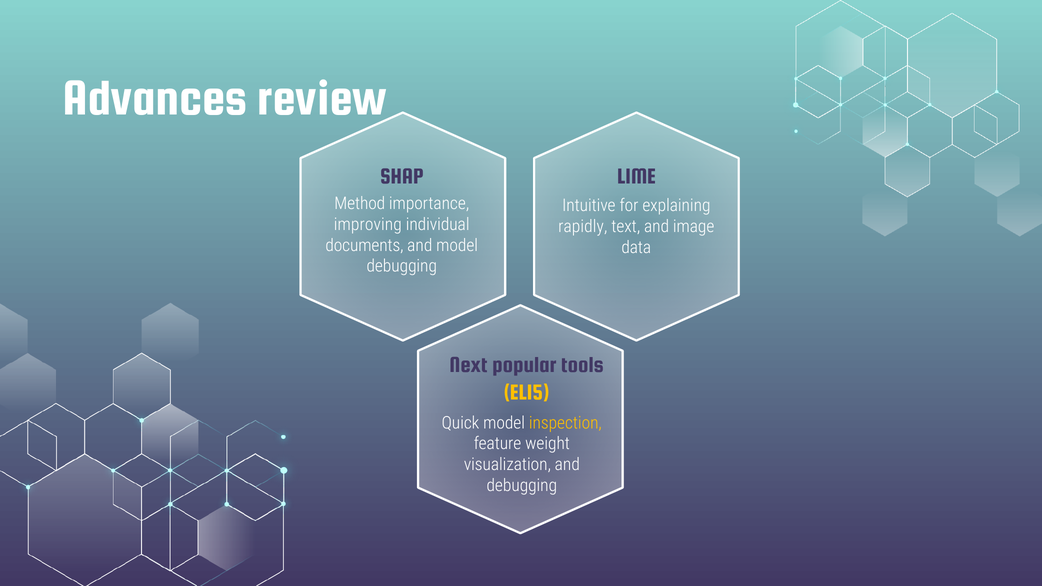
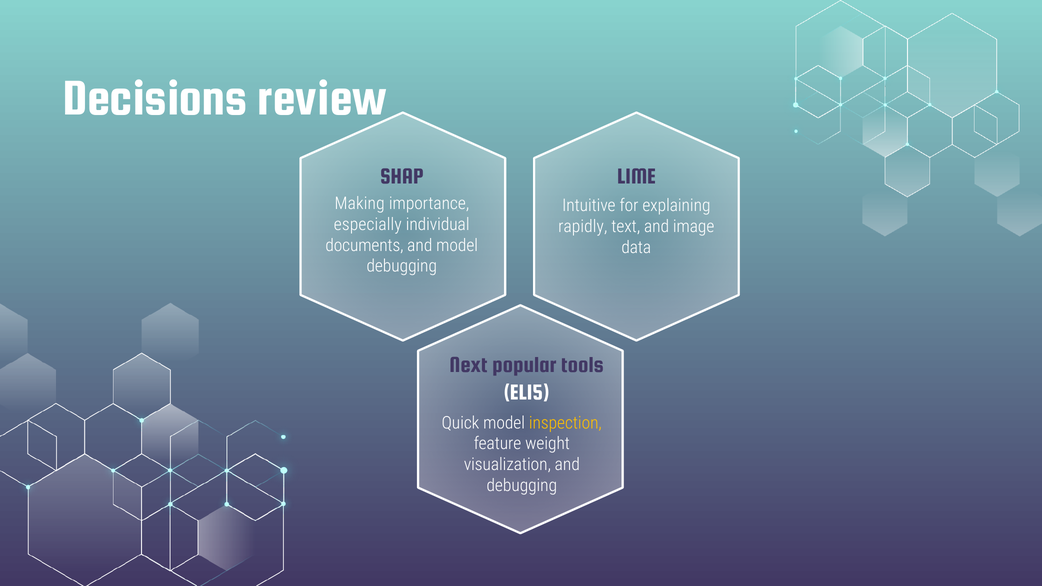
Advances: Advances -> Decisions
Method: Method -> Making
improving: improving -> especially
ELI5 colour: yellow -> white
